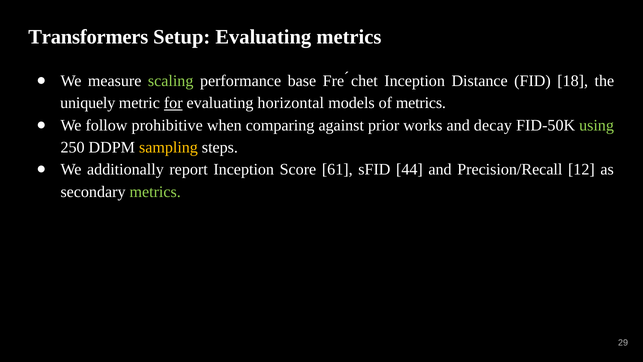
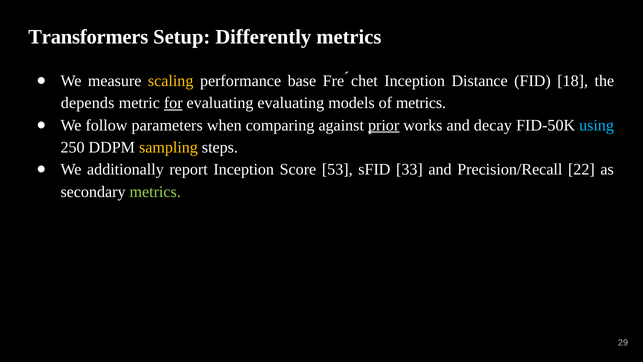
Setup Evaluating: Evaluating -> Differently
scaling colour: light green -> yellow
uniquely: uniquely -> depends
evaluating horizontal: horizontal -> evaluating
prohibitive: prohibitive -> parameters
prior underline: none -> present
using colour: light green -> light blue
61: 61 -> 53
44: 44 -> 33
12: 12 -> 22
